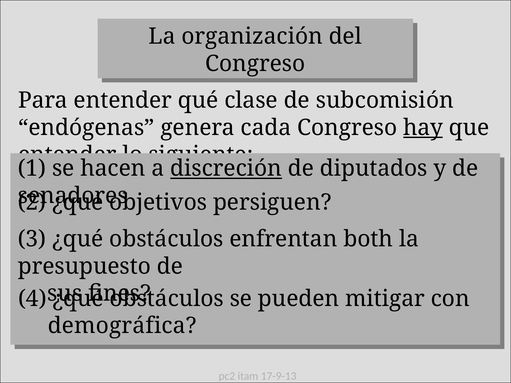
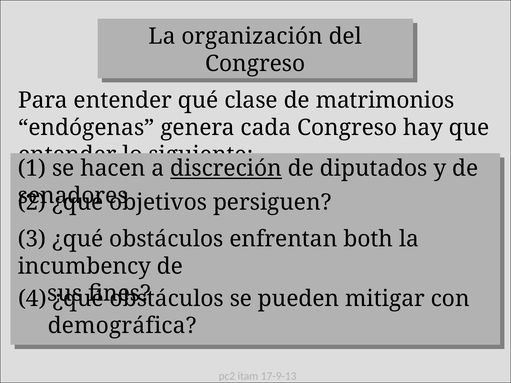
subcomisión: subcomisión -> matrimonios
hay underline: present -> none
presupuesto: presupuesto -> incumbency
